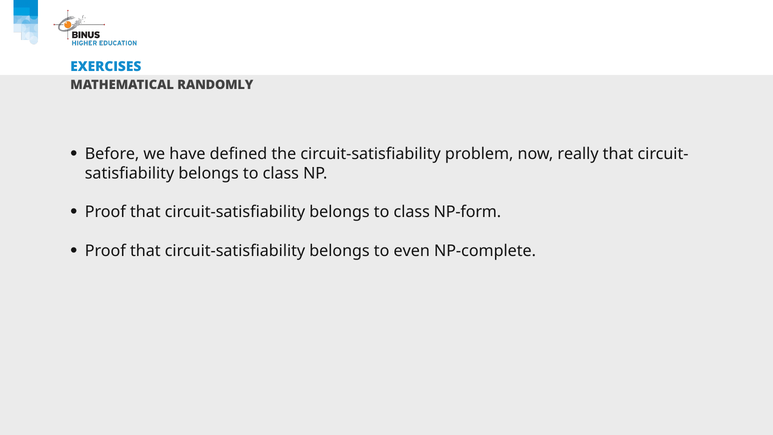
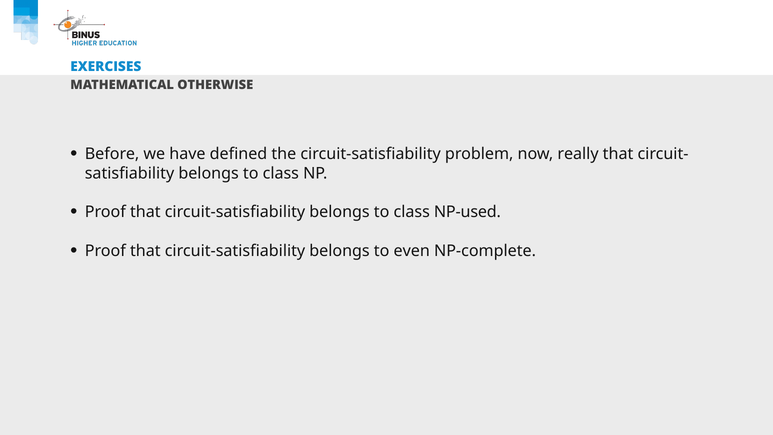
RANDOMLY: RANDOMLY -> OTHERWISE
NP-form: NP-form -> NP-used
